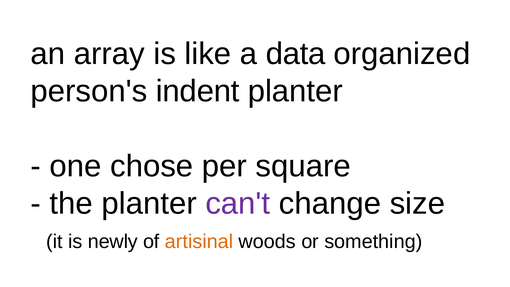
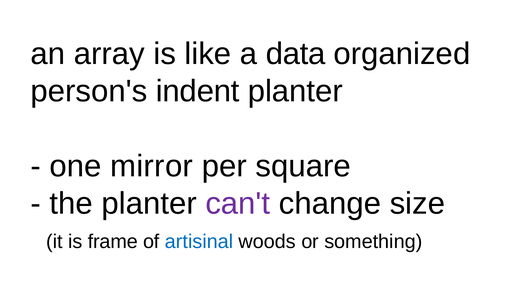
chose: chose -> mirror
newly: newly -> frame
artisinal colour: orange -> blue
